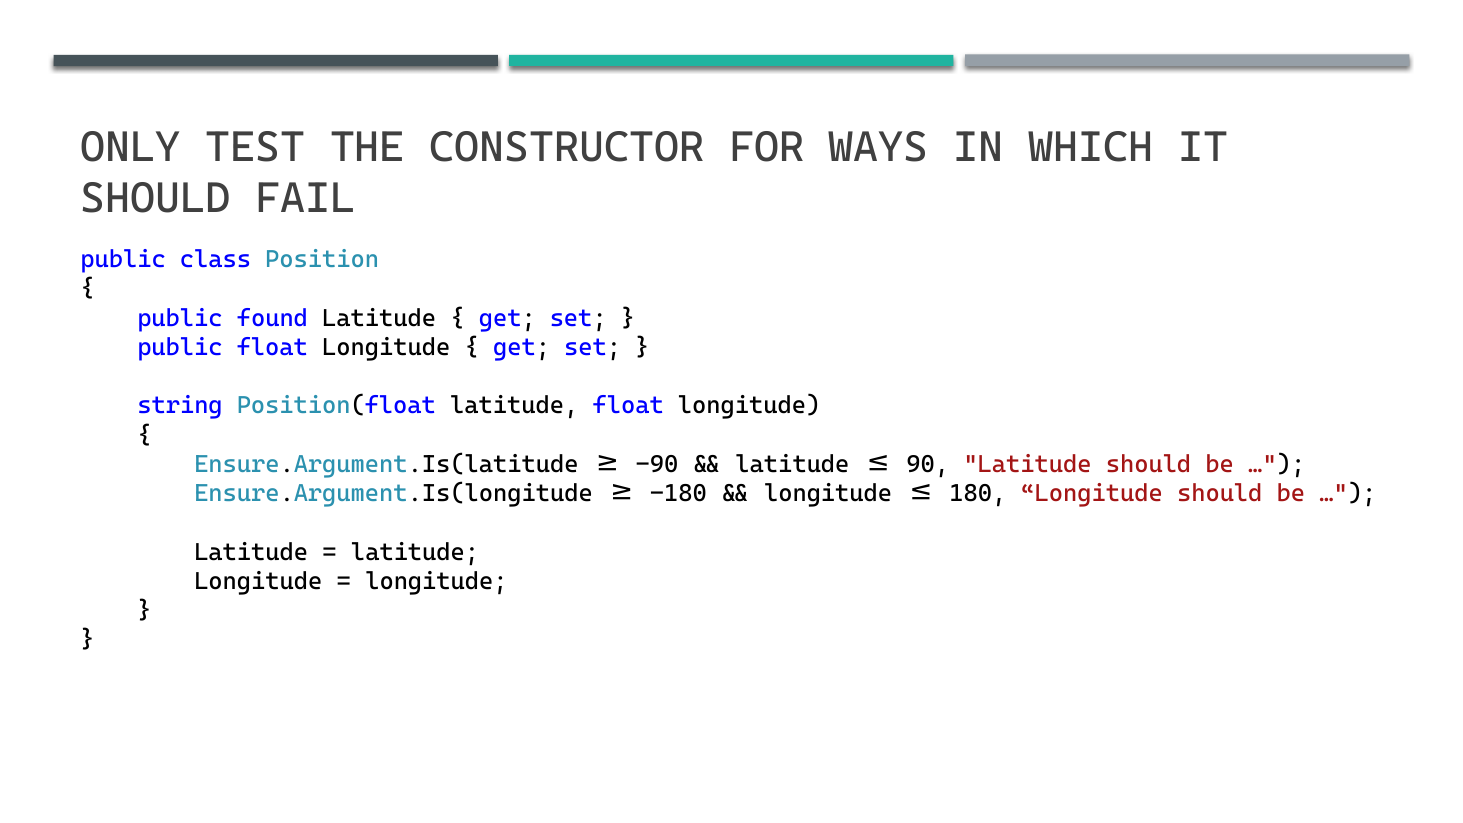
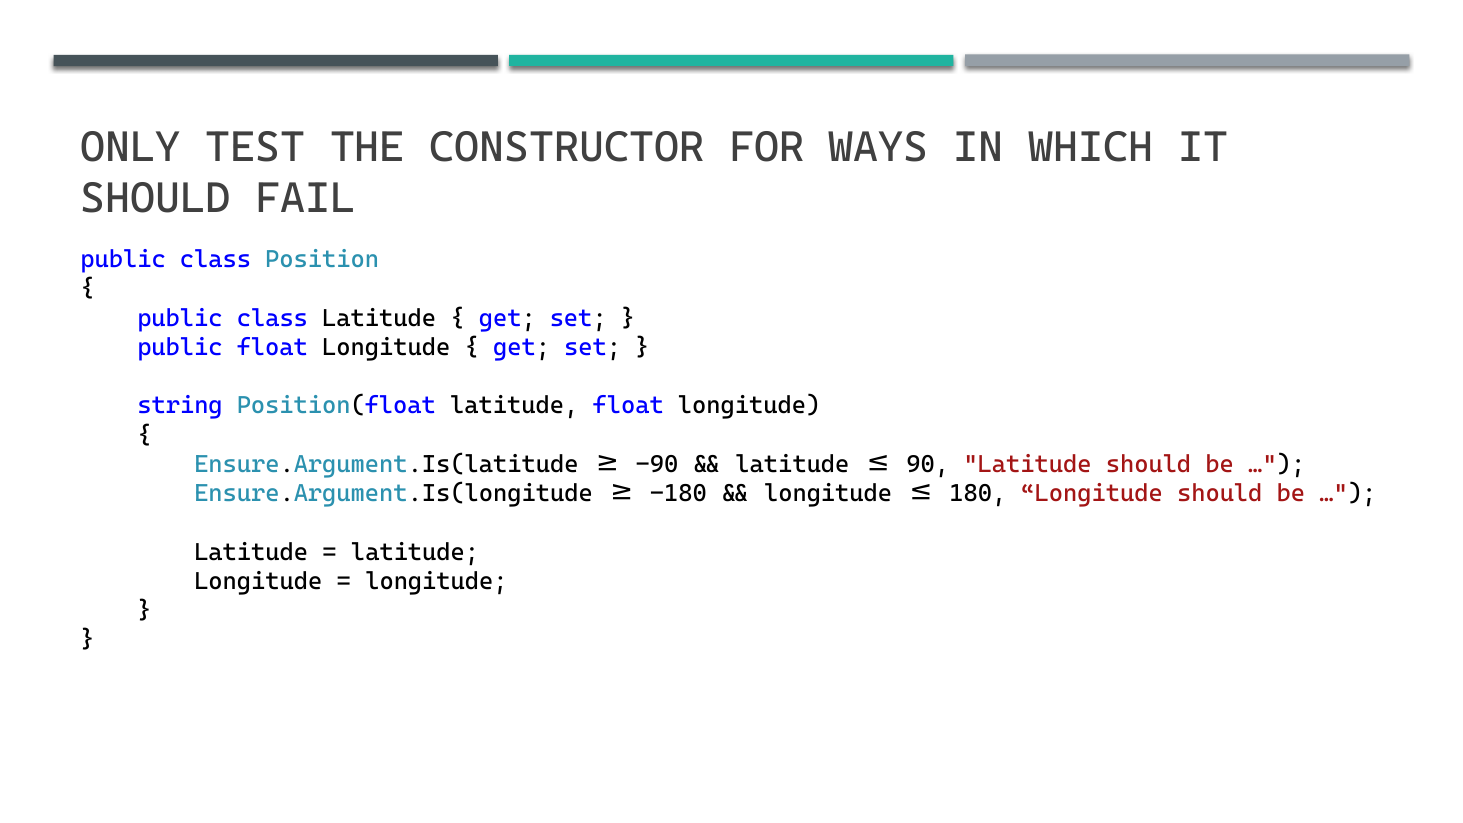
found at (272, 318): found -> class
